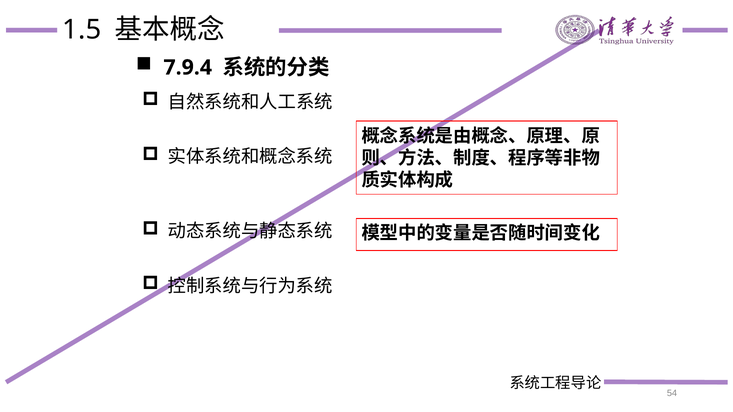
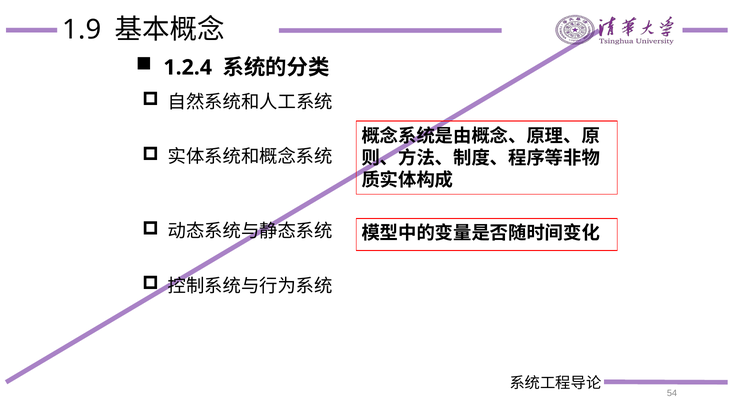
1.5: 1.5 -> 1.9
7.9.4: 7.9.4 -> 1.2.4
